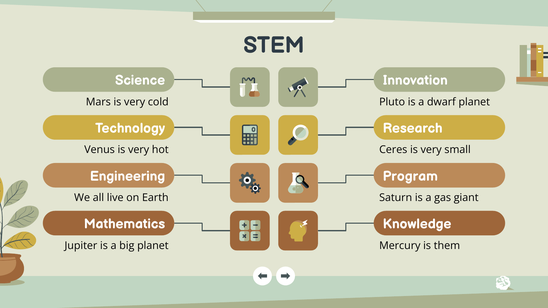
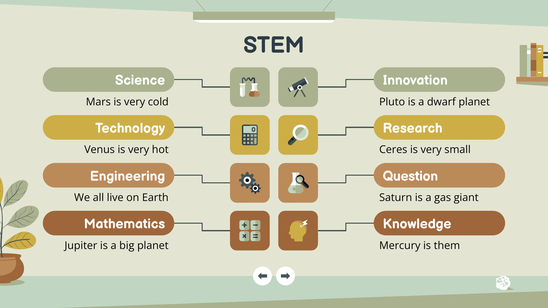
Program: Program -> Question
